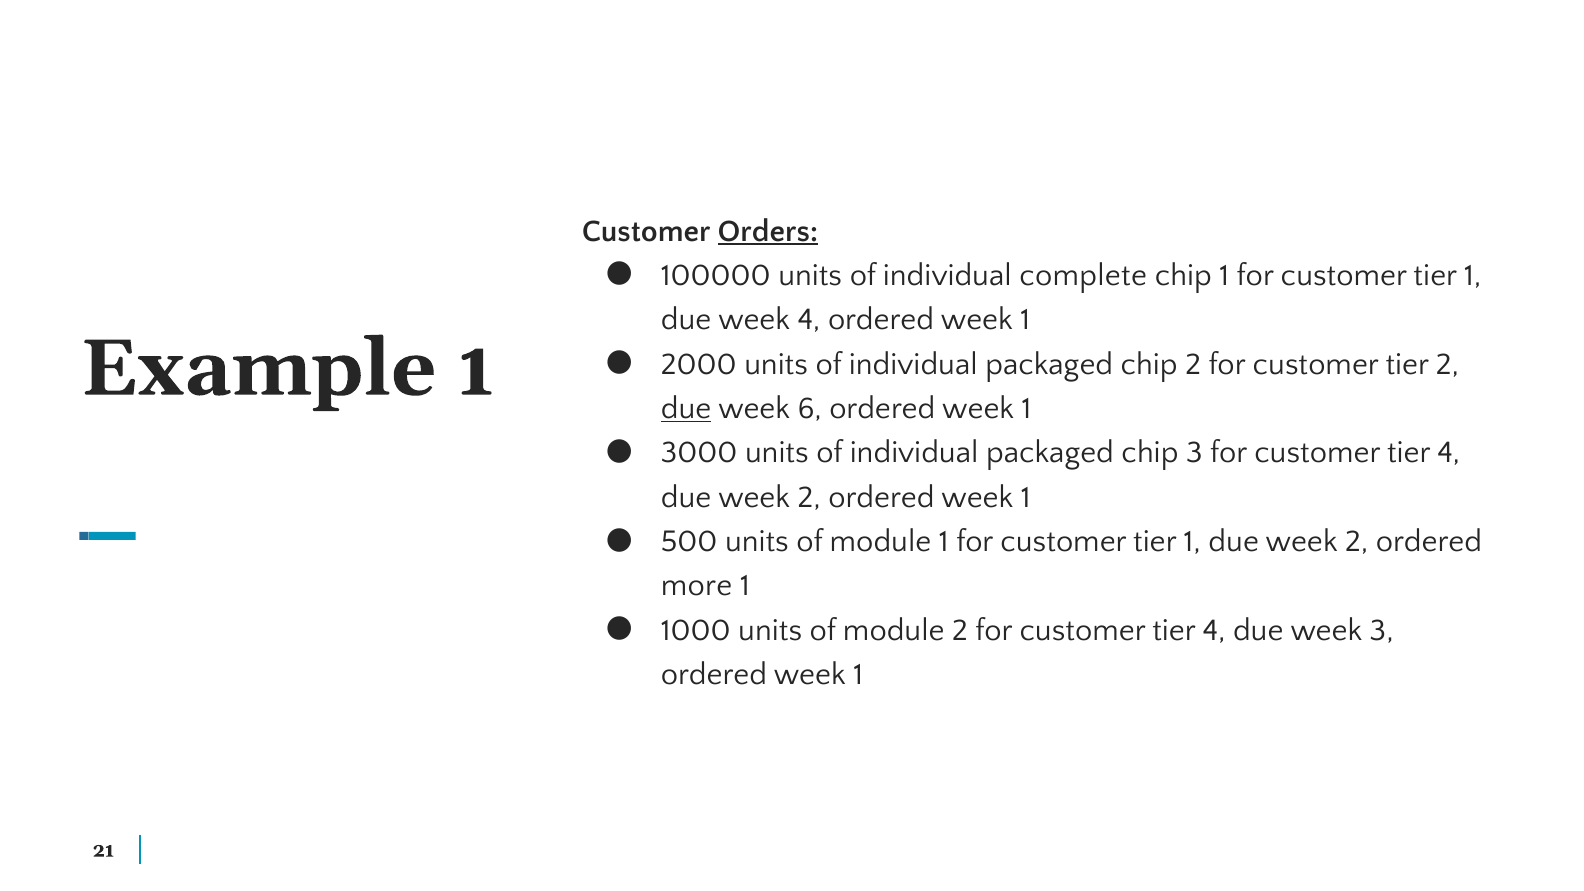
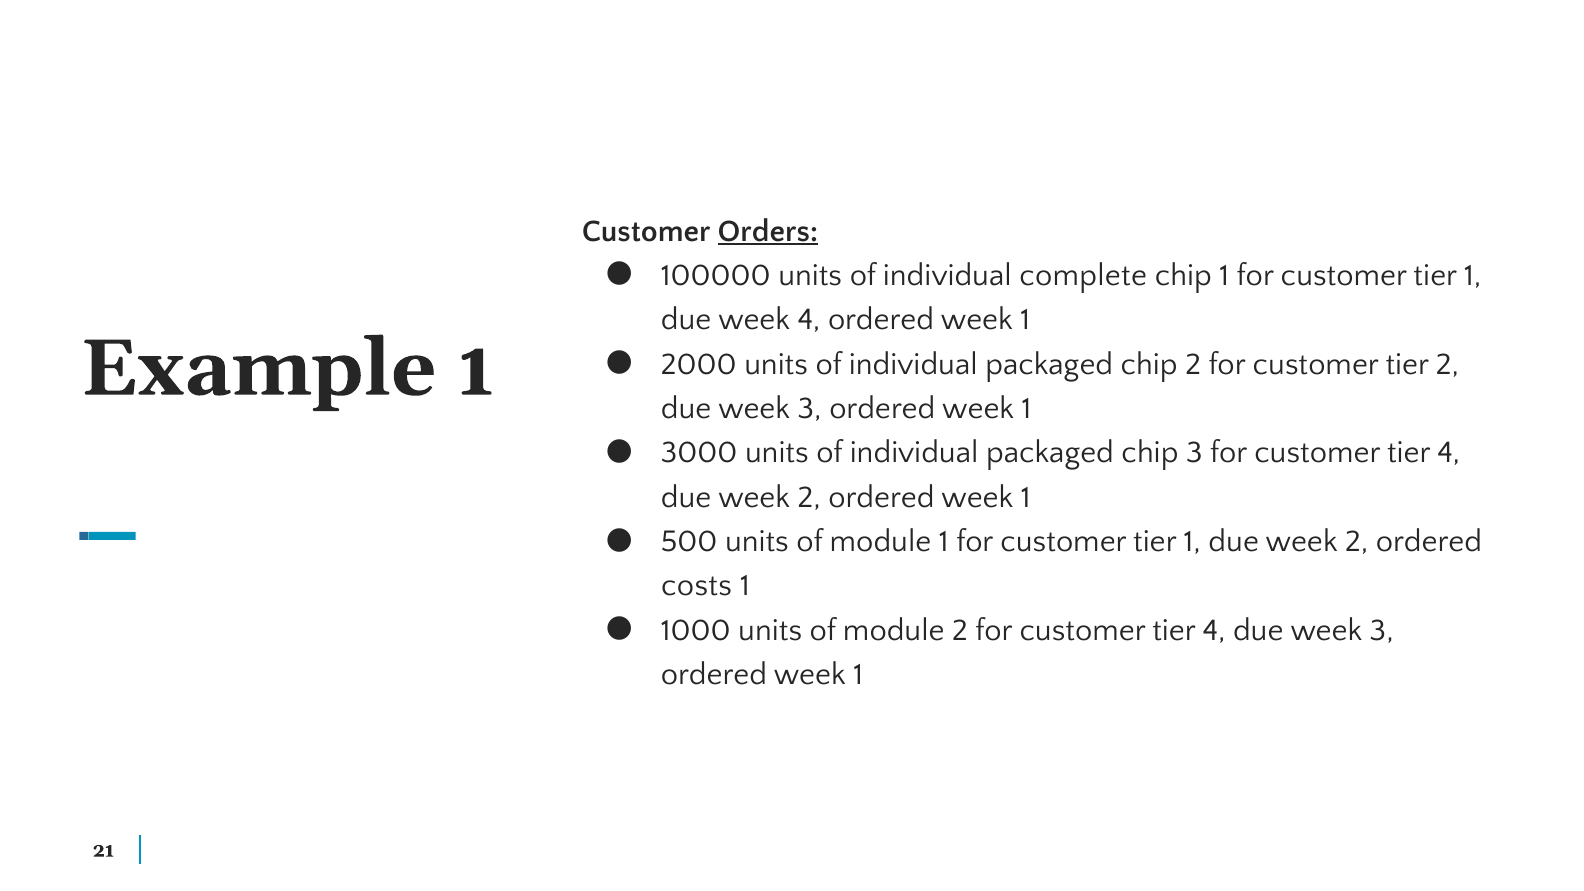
due at (686, 408) underline: present -> none
6 at (810, 408): 6 -> 3
more: more -> costs
